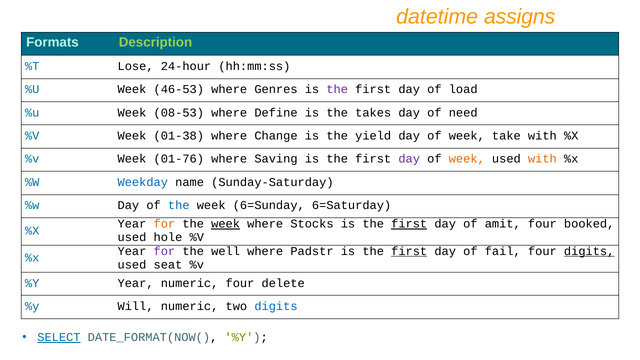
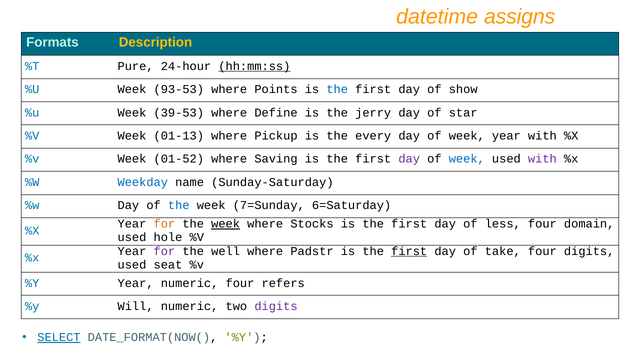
Description colour: light green -> yellow
Lose: Lose -> Pure
hh:mm:ss underline: none -> present
46-53: 46-53 -> 93-53
Genres: Genres -> Points
the at (337, 89) colour: purple -> blue
load: load -> show
08-53: 08-53 -> 39-53
takes: takes -> jerry
need: need -> star
01-38: 01-38 -> 01-13
Change: Change -> Pickup
yield: yield -> every
week take: take -> year
01-76: 01-76 -> 01-52
week at (467, 159) colour: orange -> blue
with at (542, 159) colour: orange -> purple
6=Sunday: 6=Sunday -> 7=Sunday
first at (409, 224) underline: present -> none
amit: amit -> less
booked: booked -> domain
fail: fail -> take
digits at (589, 251) underline: present -> none
delete: delete -> refers
digits at (276, 306) colour: blue -> purple
